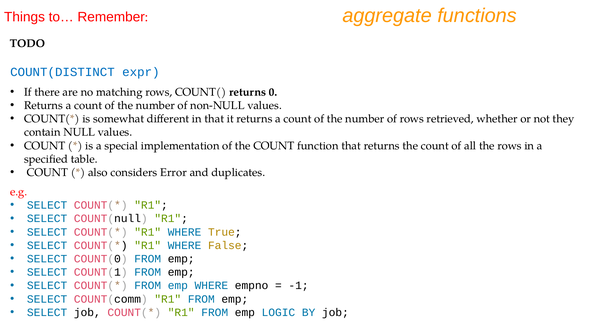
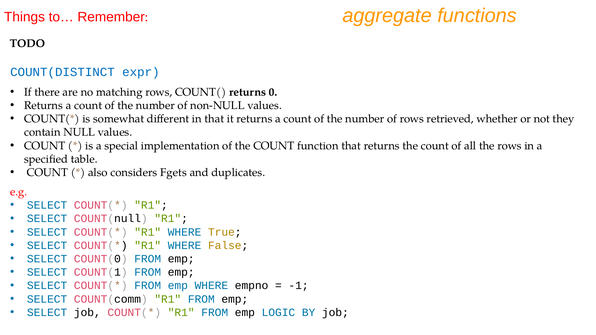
Error: Error -> Fgets
